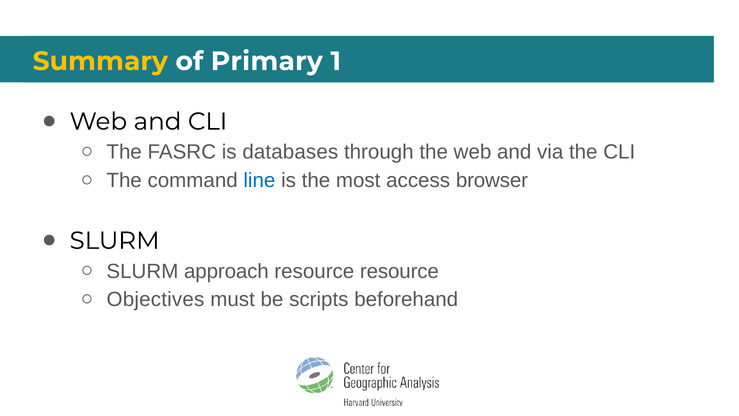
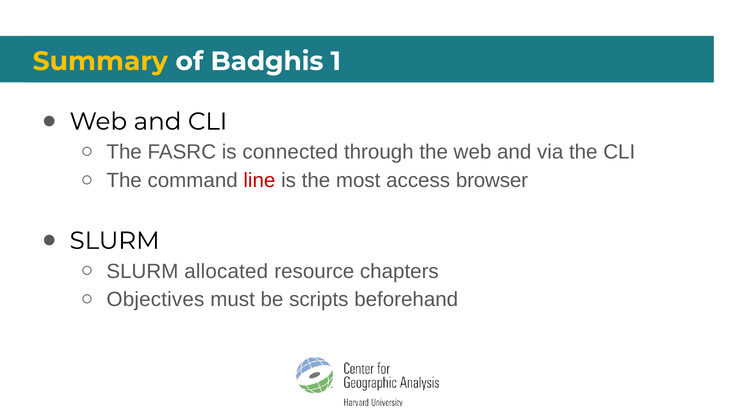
Primary: Primary -> Badghis
databases: databases -> connected
line colour: blue -> red
approach: approach -> allocated
resource resource: resource -> chapters
